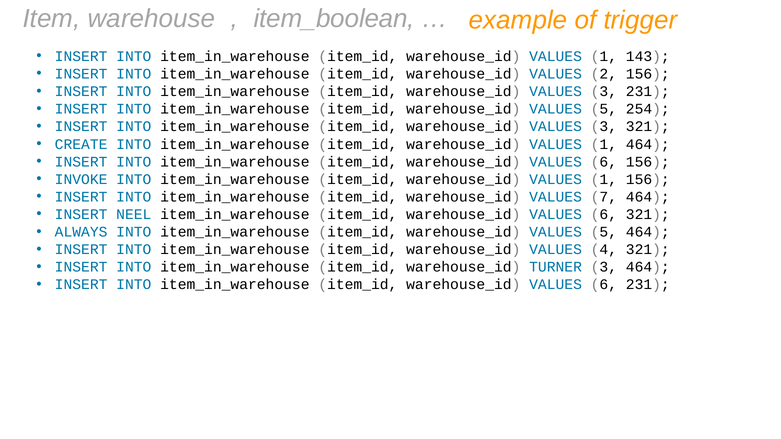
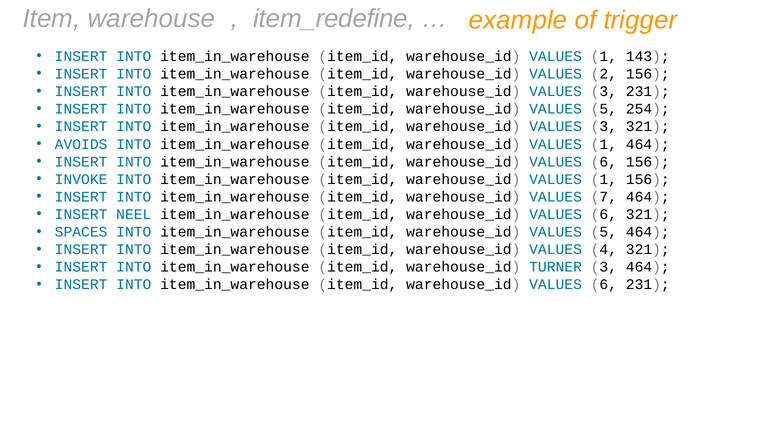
item_boolean: item_boolean -> item_redefine
CREATE: CREATE -> AVOIDS
ALWAYS: ALWAYS -> SPACES
